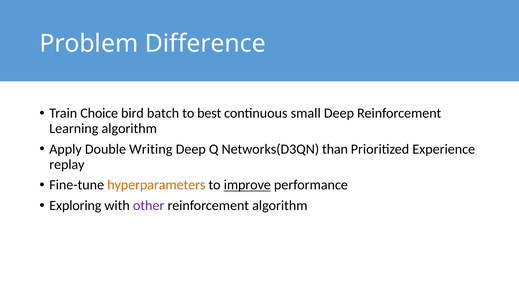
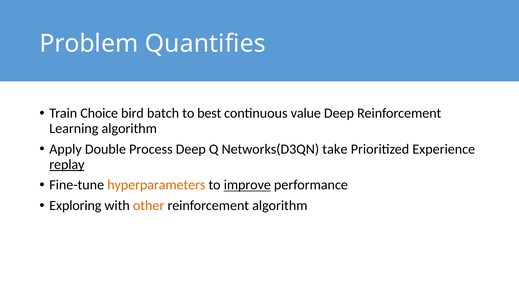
Difference: Difference -> Quantifies
small: small -> value
Writing: Writing -> Process
than: than -> take
replay underline: none -> present
other colour: purple -> orange
